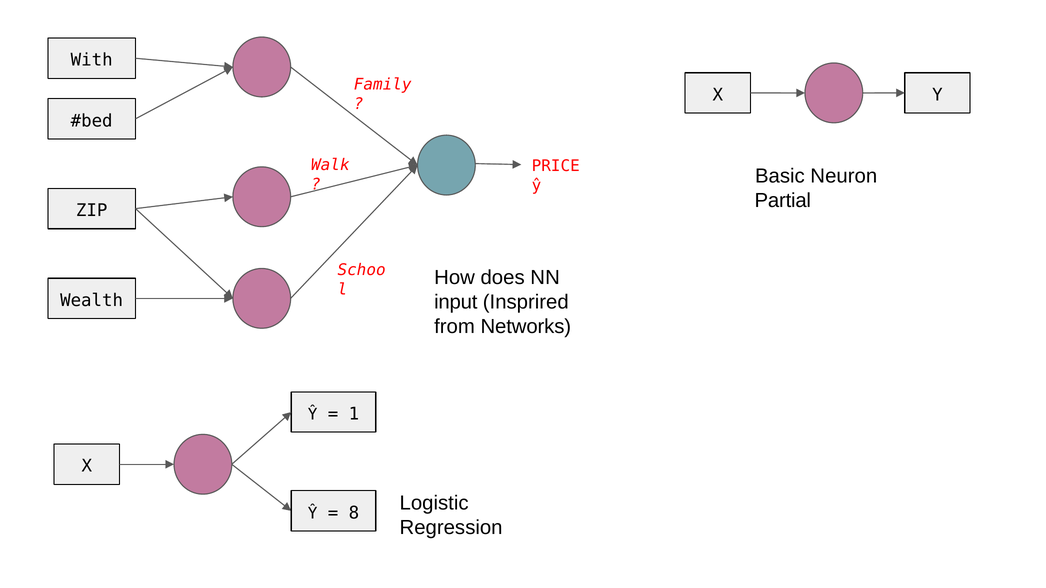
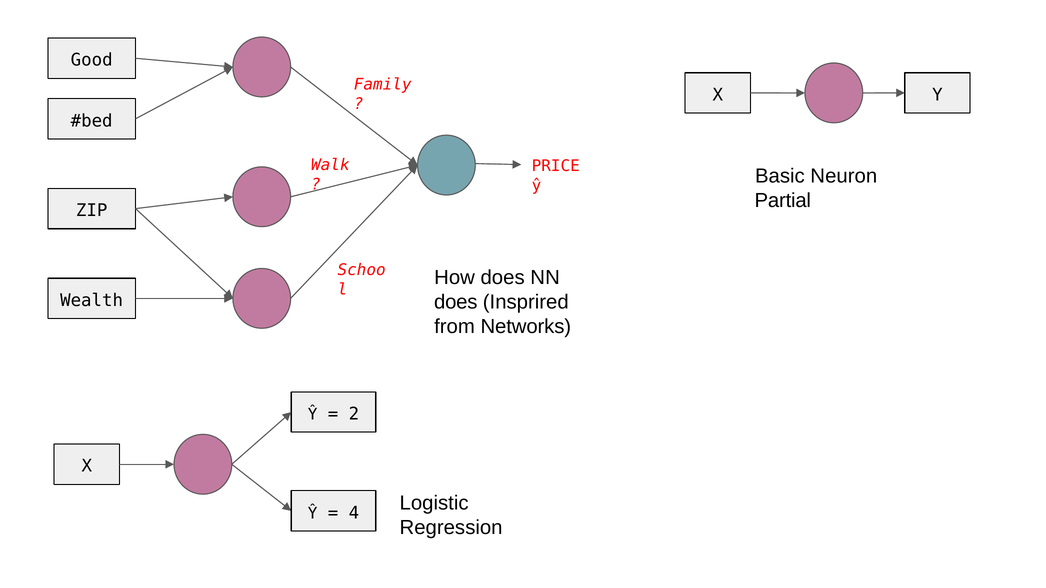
With: With -> Good
input at (456, 302): input -> does
1: 1 -> 2
8: 8 -> 4
